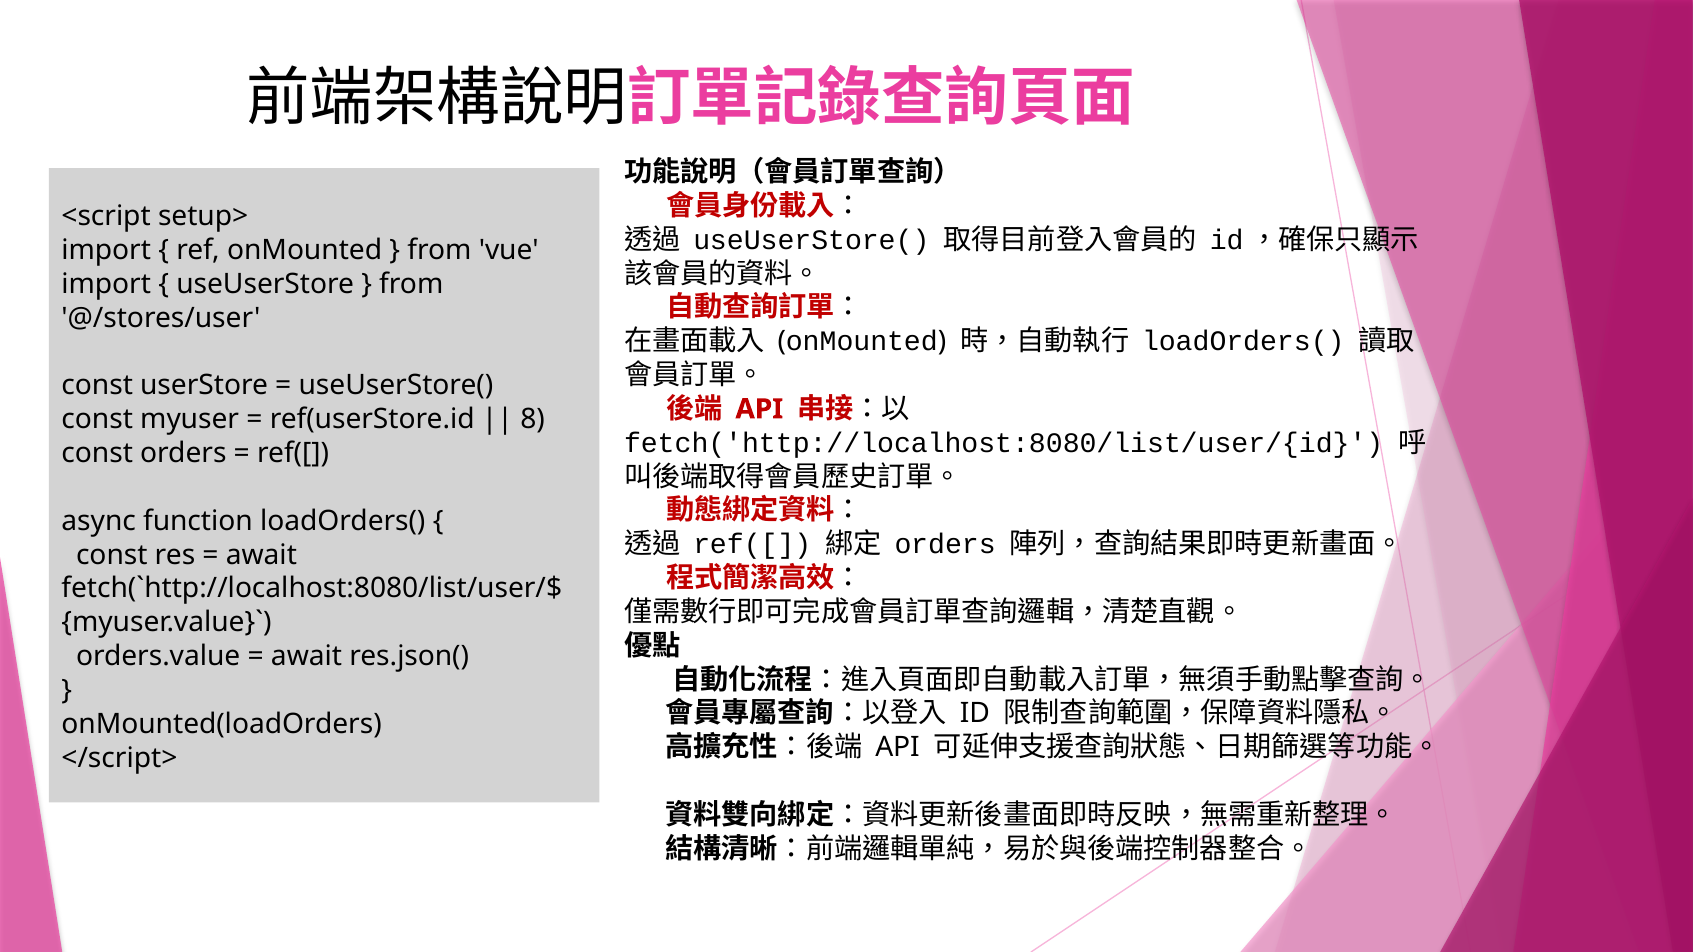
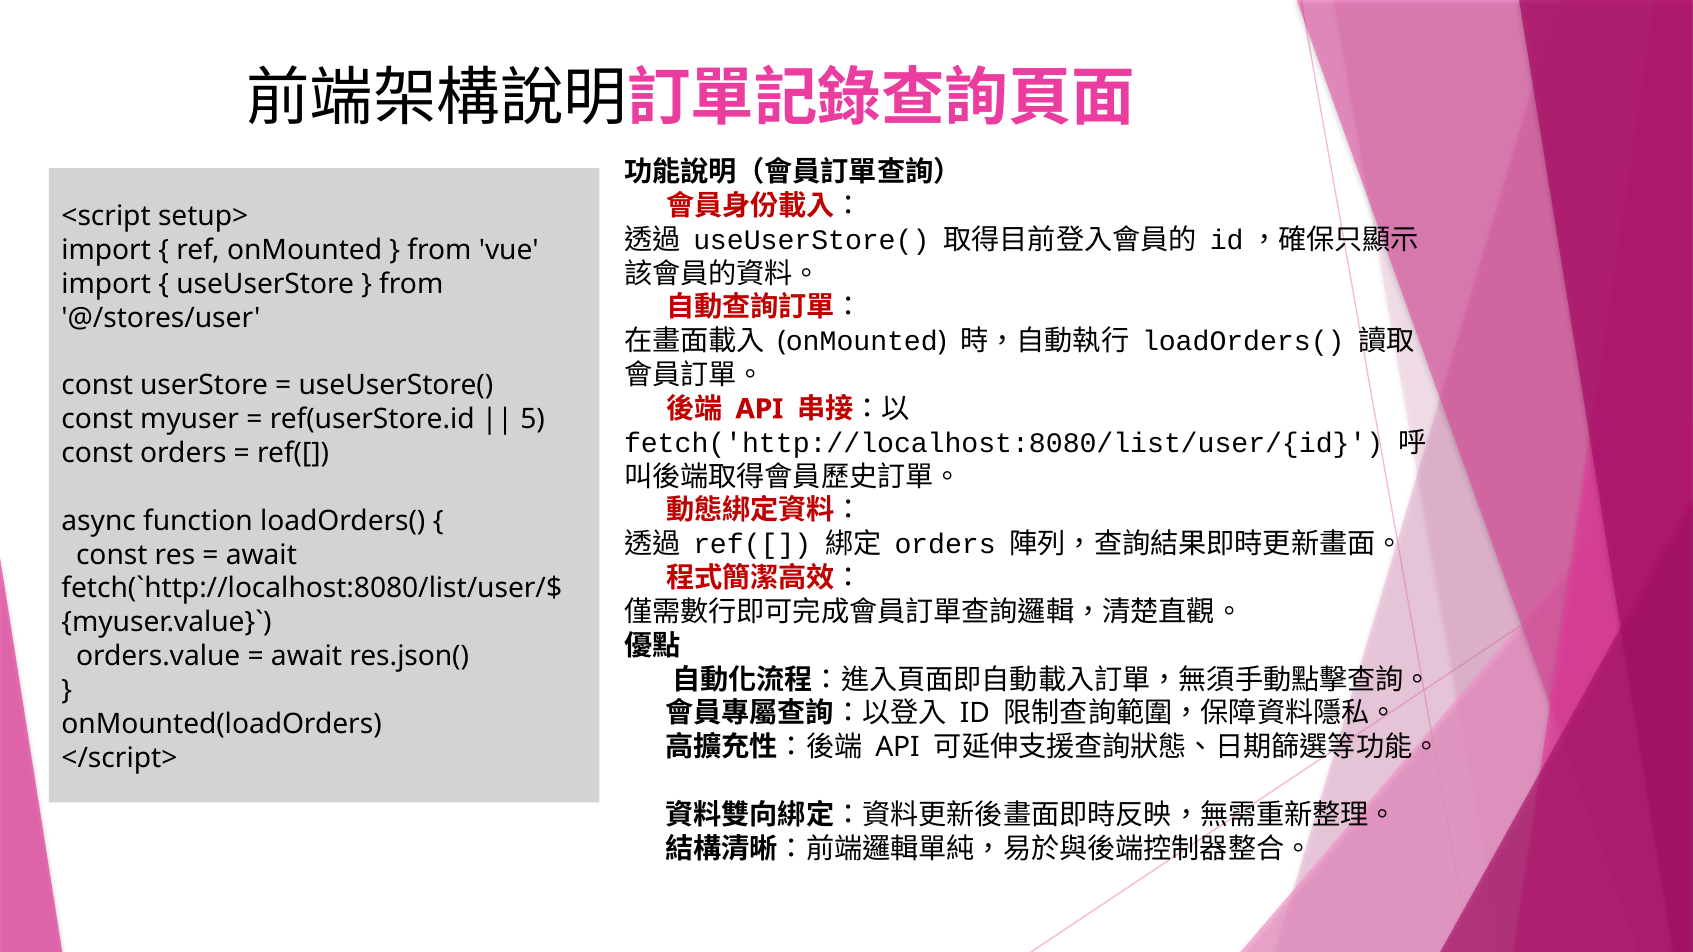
8: 8 -> 5
